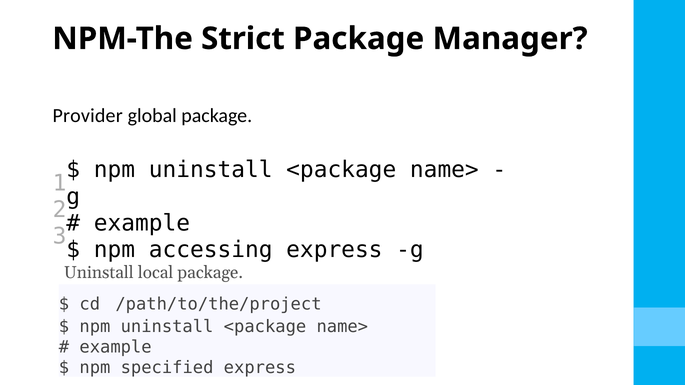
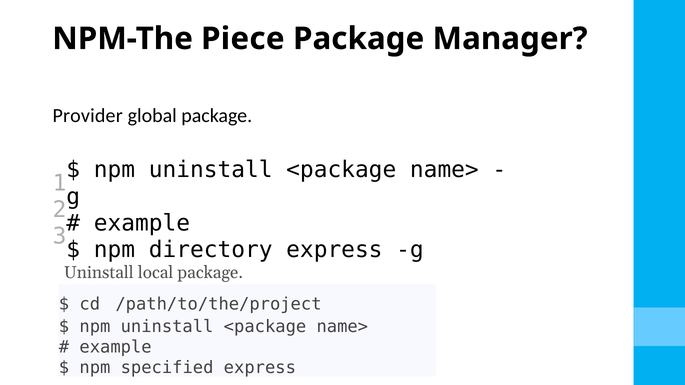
Strict: Strict -> Piece
accessing: accessing -> directory
